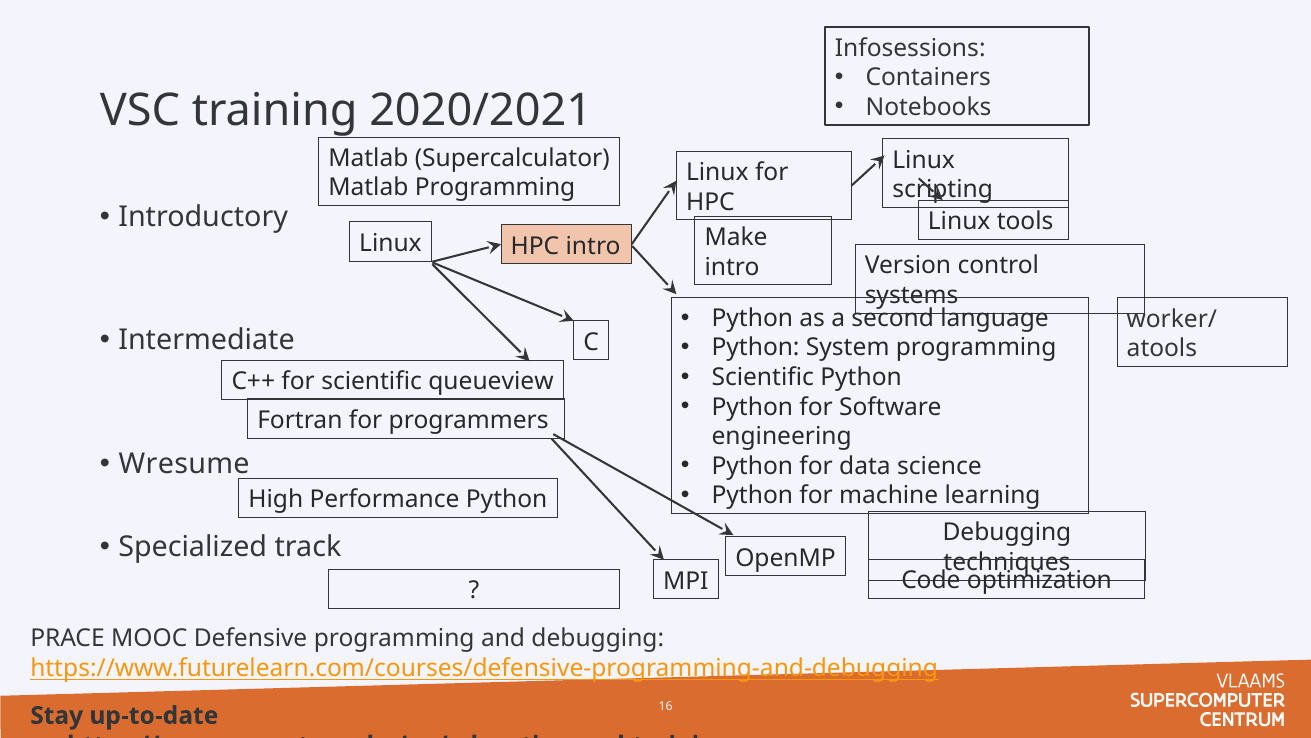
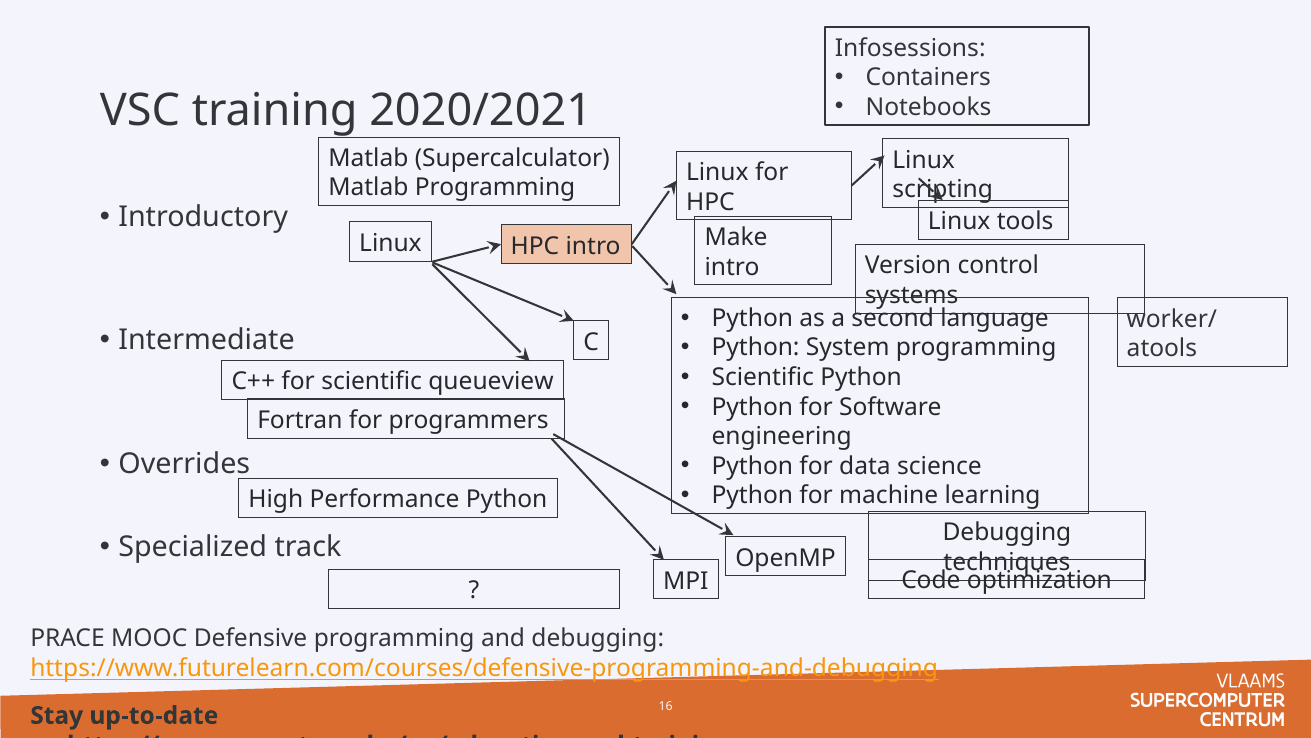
Wresume: Wresume -> Overrides
